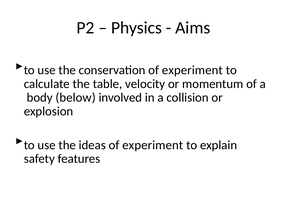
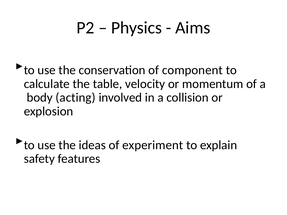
conservation of experiment: experiment -> component
below: below -> acting
